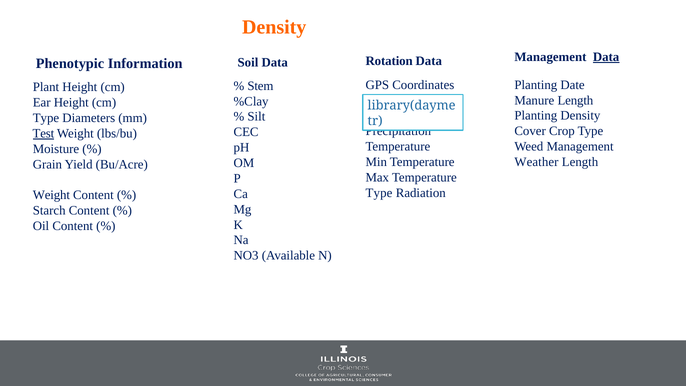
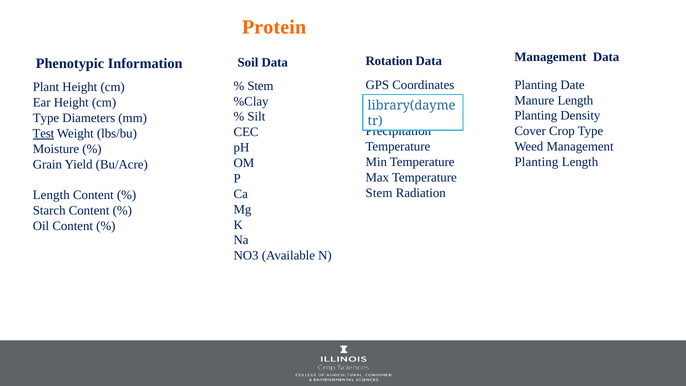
Density at (274, 27): Density -> Protein
Data at (606, 57) underline: present -> none
Weather at (536, 162): Weather -> Planting
Type at (379, 193): Type -> Stem
Weight at (51, 195): Weight -> Length
